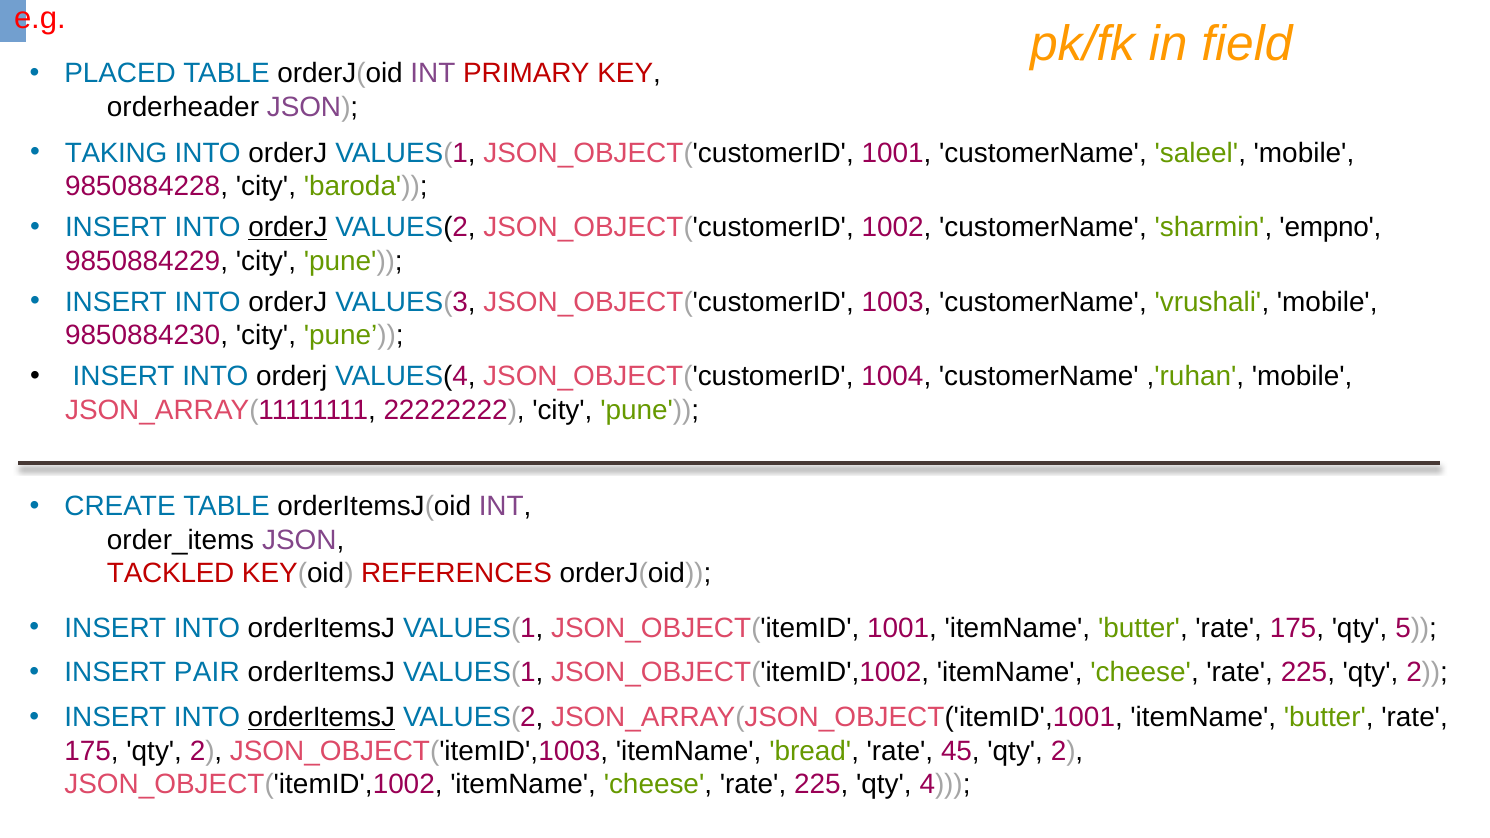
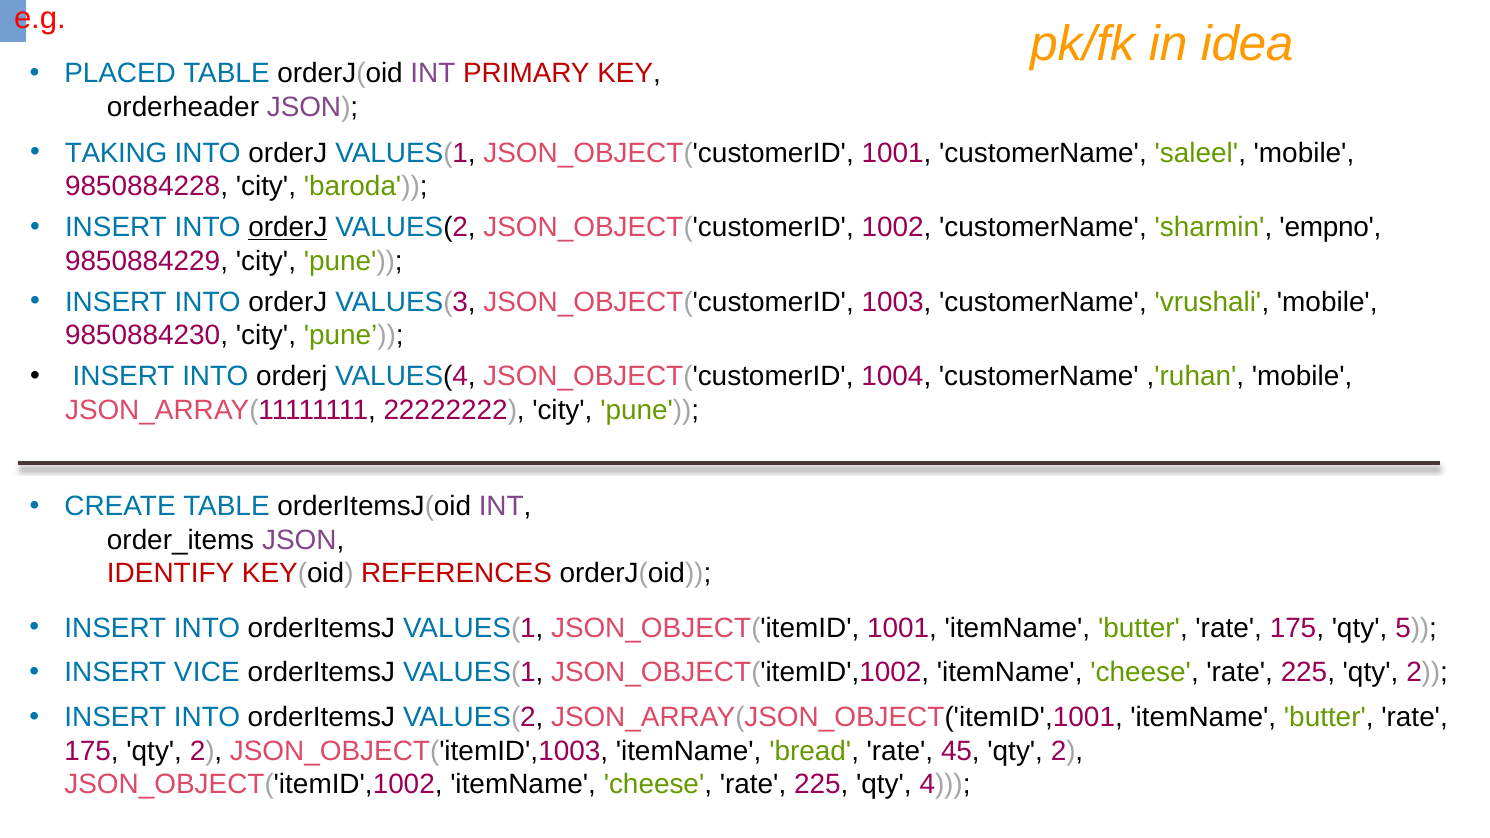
field: field -> idea
TACKLED: TACKLED -> IDENTIFY
PAIR: PAIR -> VICE
orderItemsJ at (321, 718) underline: present -> none
